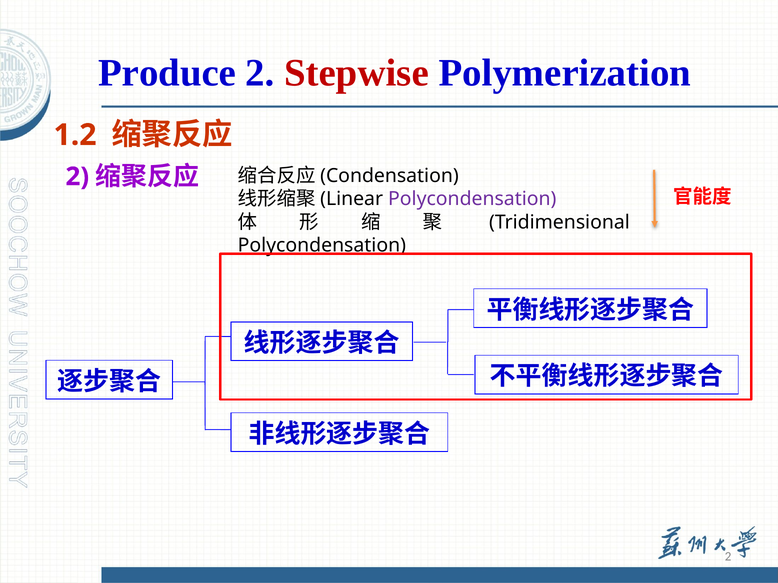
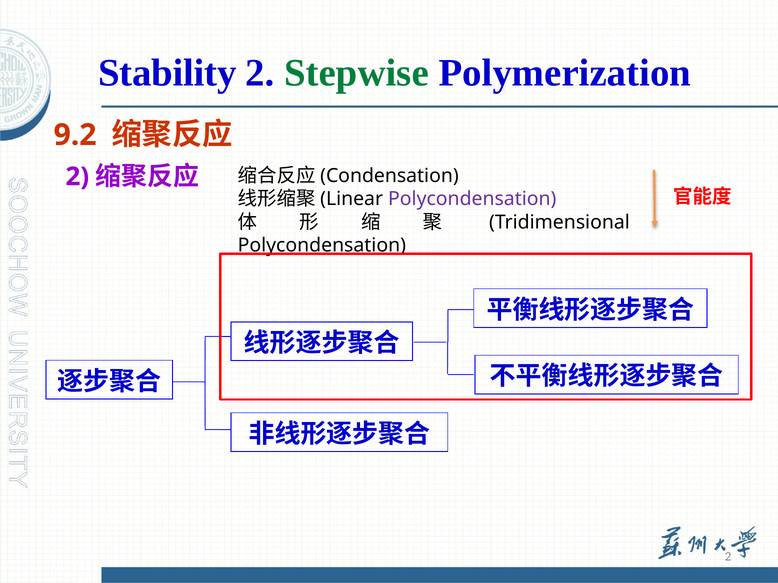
Produce: Produce -> Stability
Stepwise colour: red -> green
1.2: 1.2 -> 9.2
